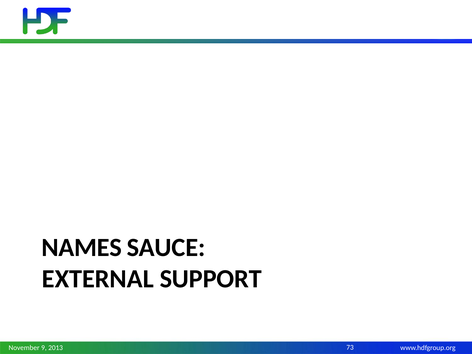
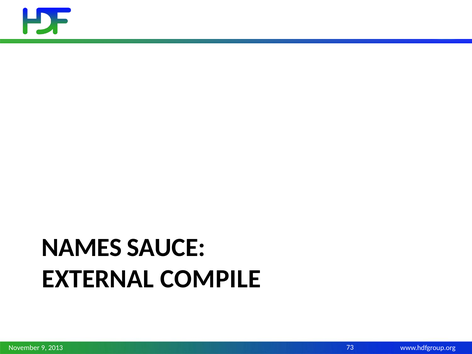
SUPPORT: SUPPORT -> COMPILE
